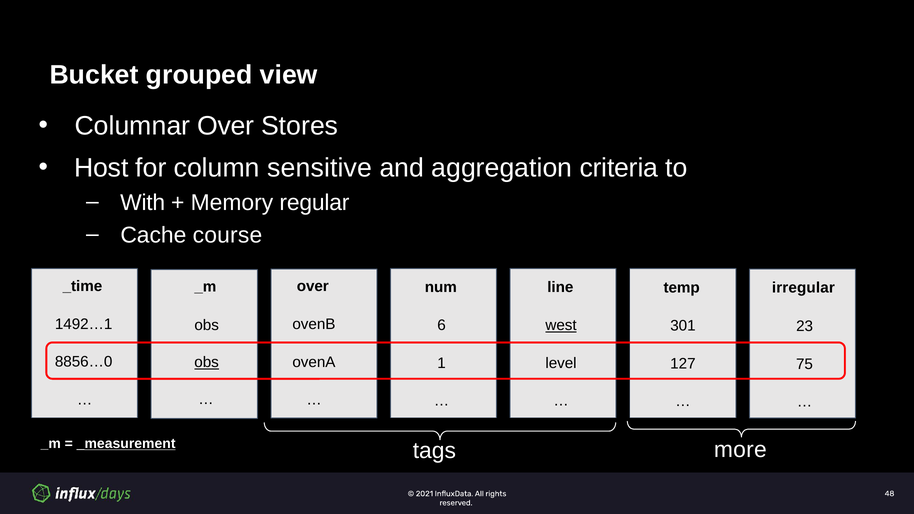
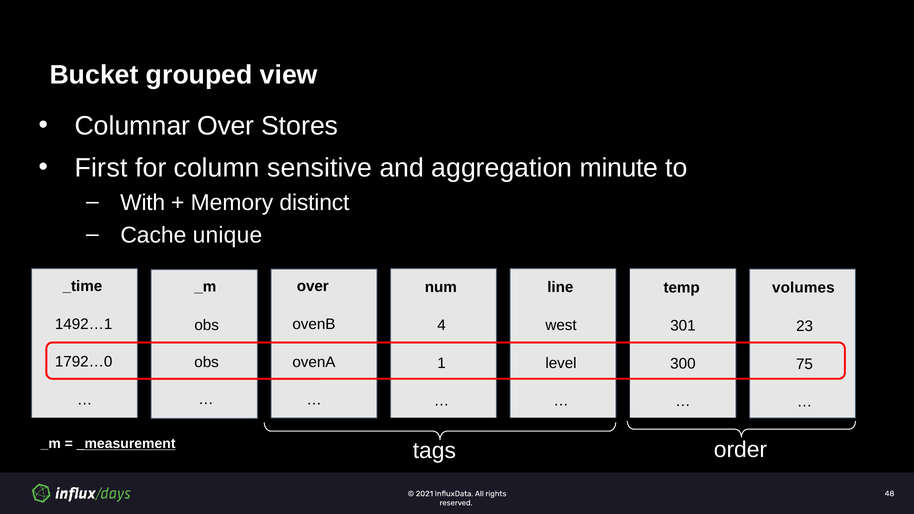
Host: Host -> First
criteria: criteria -> minute
regular: regular -> distinct
course: course -> unique
irregular: irregular -> volumes
6: 6 -> 4
west underline: present -> none
8856…0: 8856…0 -> 1792…0
127: 127 -> 300
obs at (207, 362) underline: present -> none
more: more -> order
